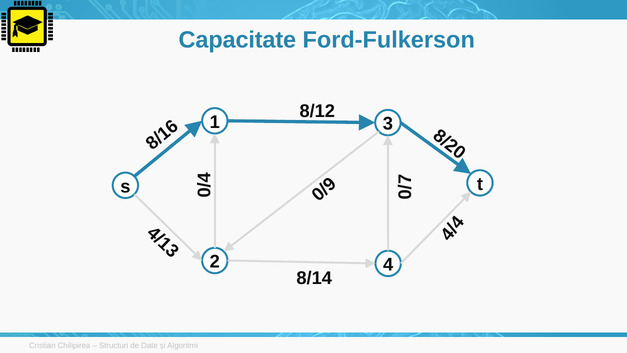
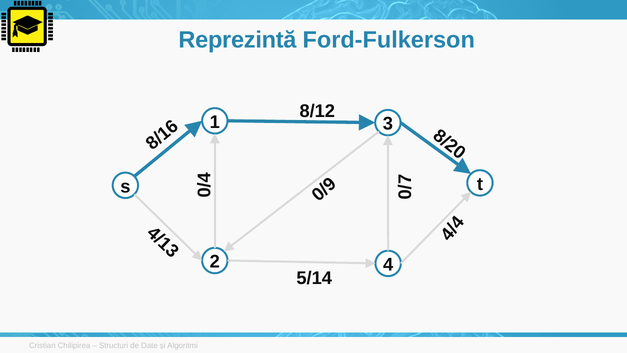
Capacitate: Capacitate -> Reprezintă
8/14: 8/14 -> 5/14
